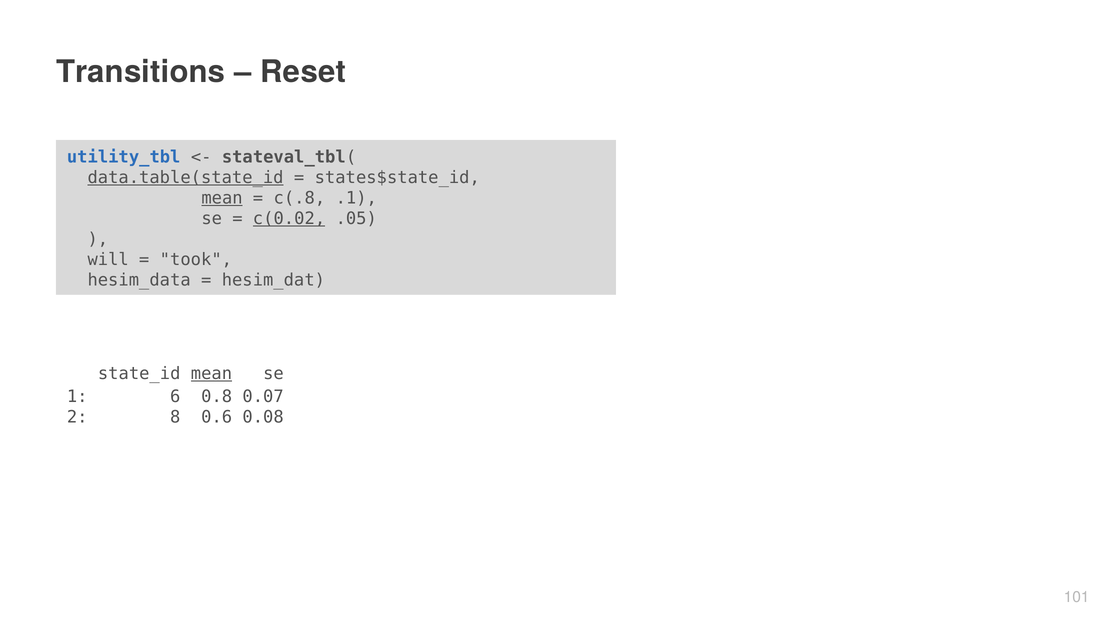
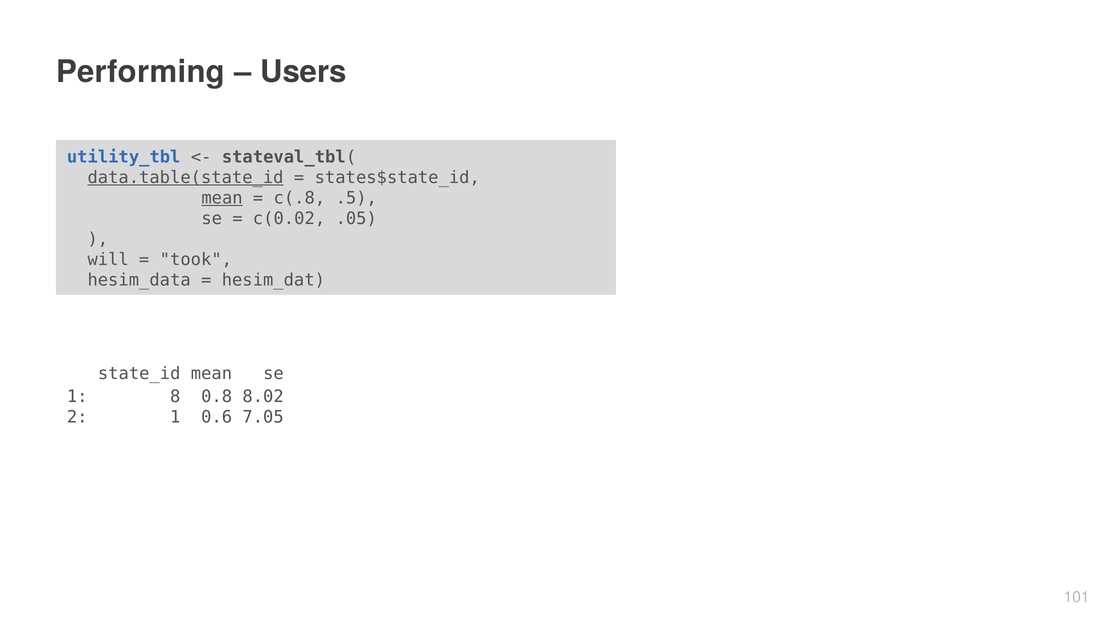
Transitions: Transitions -> Performing
Reset: Reset -> Users
.1: .1 -> .5
c(0.02 underline: present -> none
mean at (211, 374) underline: present -> none
6: 6 -> 8
0.07: 0.07 -> 8.02
2 8: 8 -> 1
0.08: 0.08 -> 7.05
